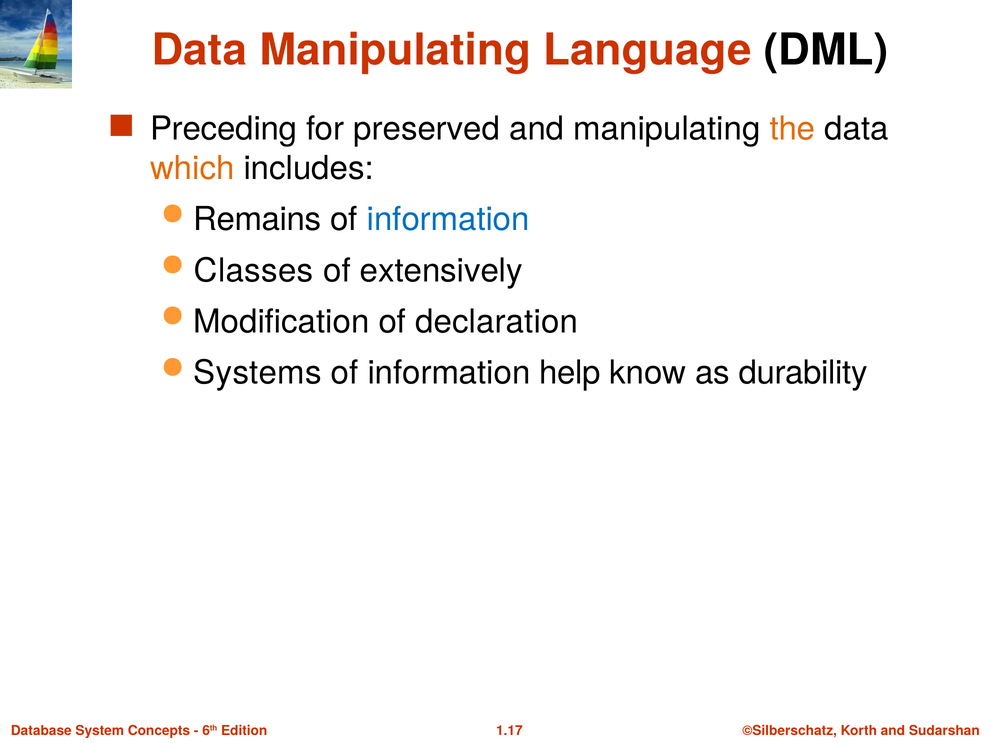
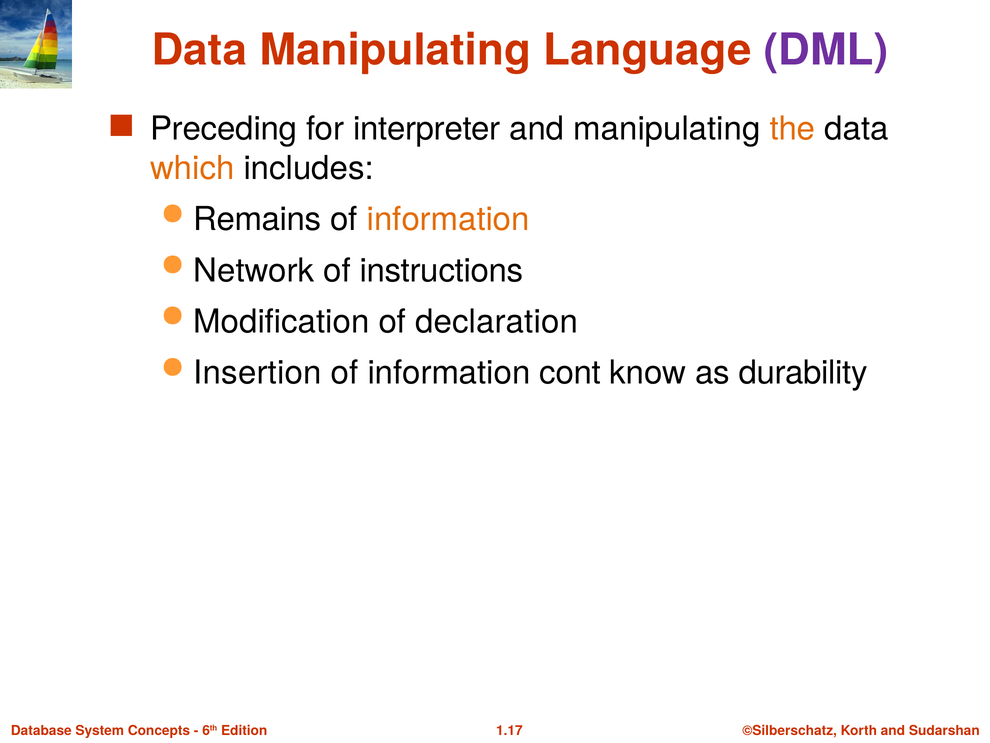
DML colour: black -> purple
preserved: preserved -> interpreter
information at (448, 219) colour: blue -> orange
Classes: Classes -> Network
extensively: extensively -> instructions
Systems: Systems -> Insertion
help: help -> cont
